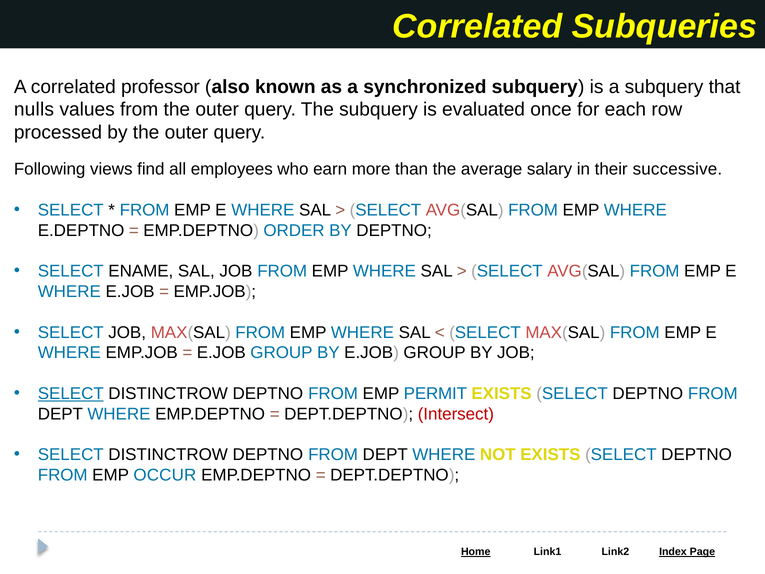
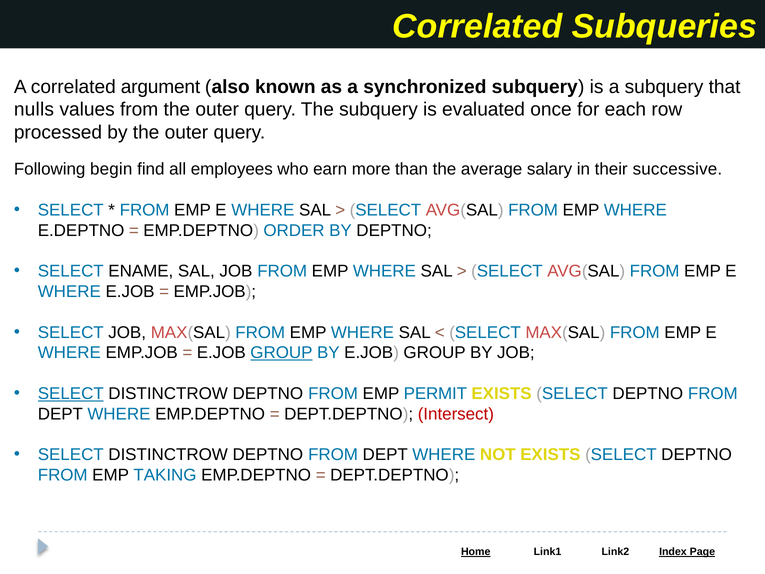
professor: professor -> argument
views: views -> begin
GROUP at (281, 353) underline: none -> present
OCCUR: OCCUR -> TAKING
